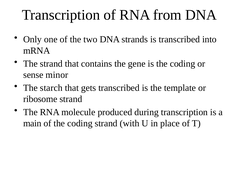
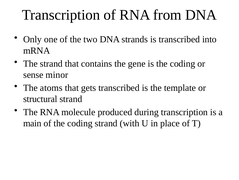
starch: starch -> atoms
ribosome: ribosome -> structural
